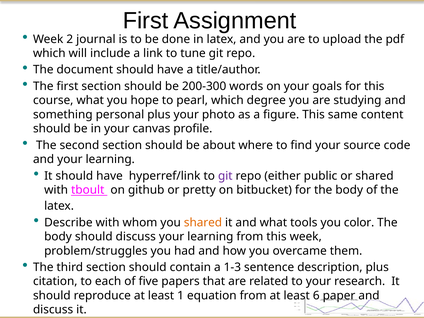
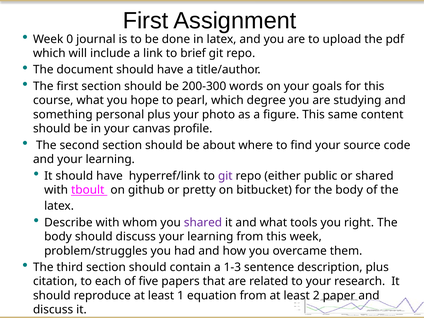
2: 2 -> 0
tune: tune -> brief
shared at (203, 223) colour: orange -> purple
color: color -> right
6: 6 -> 2
